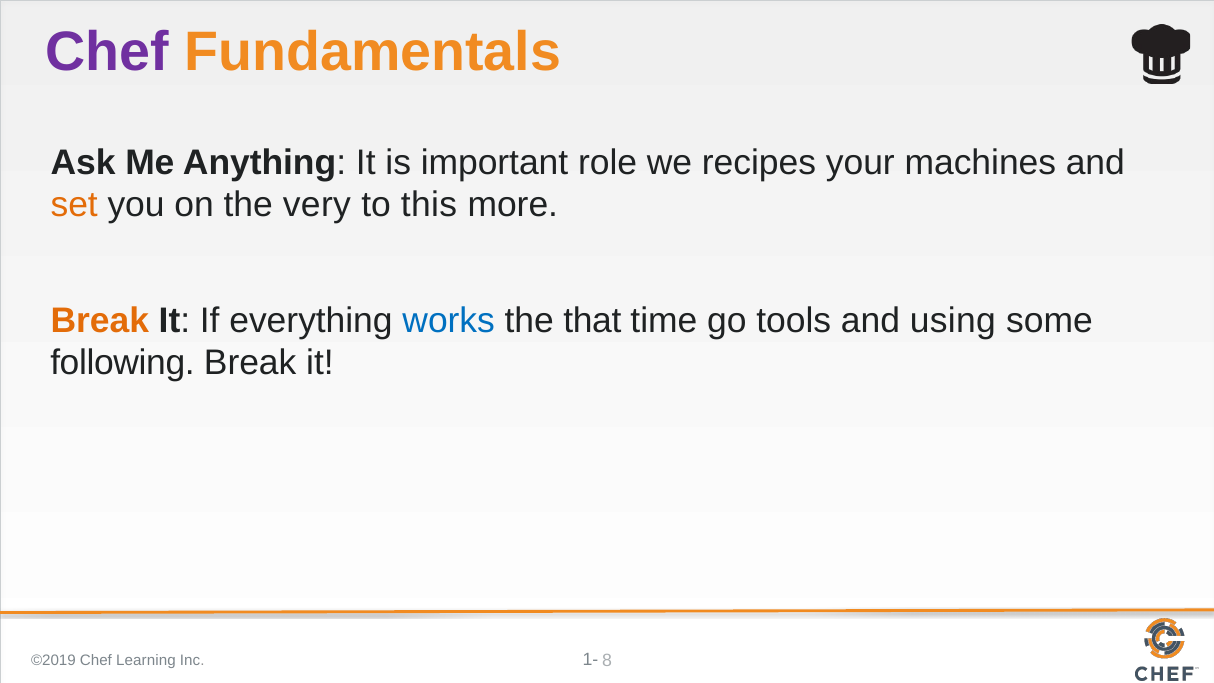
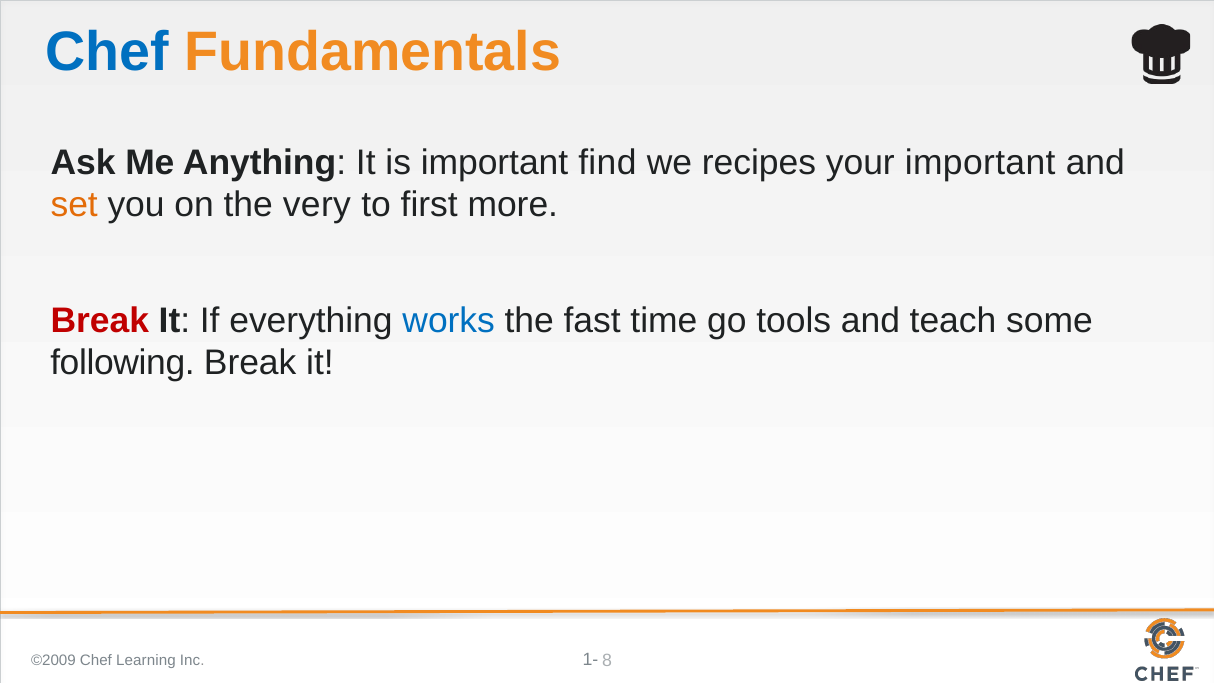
Chef at (107, 53) colour: purple -> blue
role: role -> find
your machines: machines -> important
this: this -> first
Break at (100, 320) colour: orange -> red
that: that -> fast
using: using -> teach
©2019: ©2019 -> ©2009
